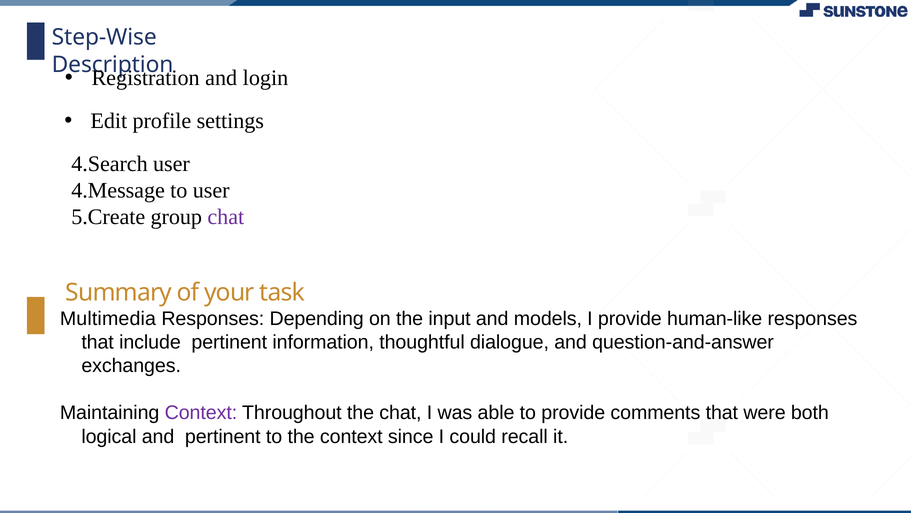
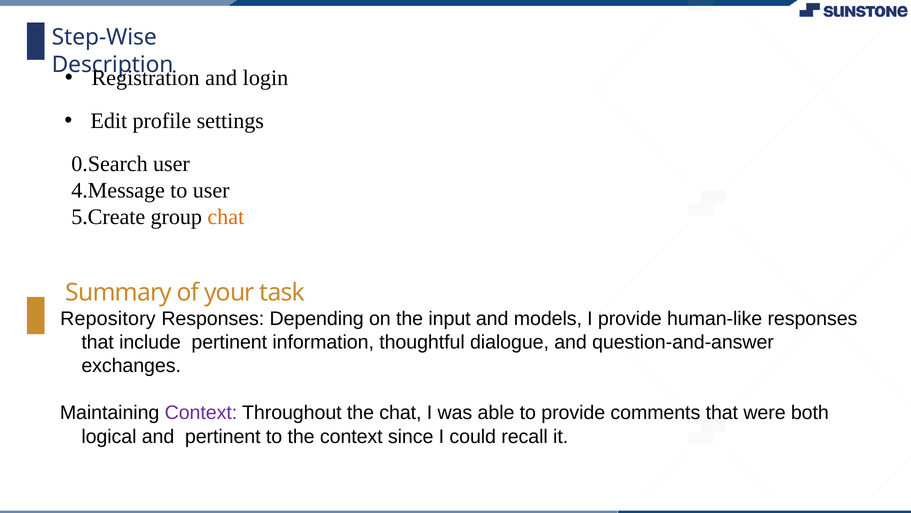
4.Search: 4.Search -> 0.Search
chat at (226, 217) colour: purple -> orange
Multimedia: Multimedia -> Repository
